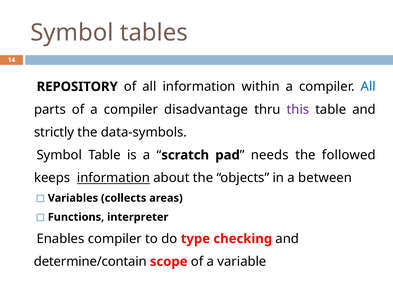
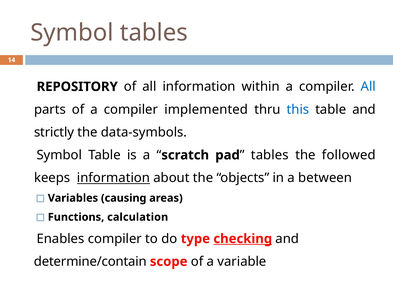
disadvantage: disadvantage -> implemented
this colour: purple -> blue
needs at (270, 155): needs -> tables
collects: collects -> causing
interpreter: interpreter -> calculation
checking underline: none -> present
